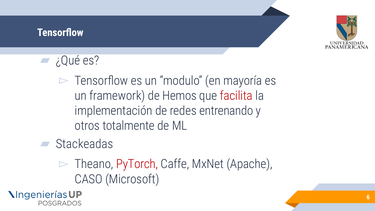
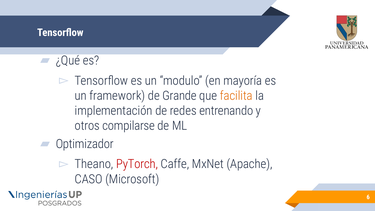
Hemos: Hemos -> Grande
facilita colour: red -> orange
totalmente: totalmente -> compilarse
Stackeadas: Stackeadas -> Optimizador
